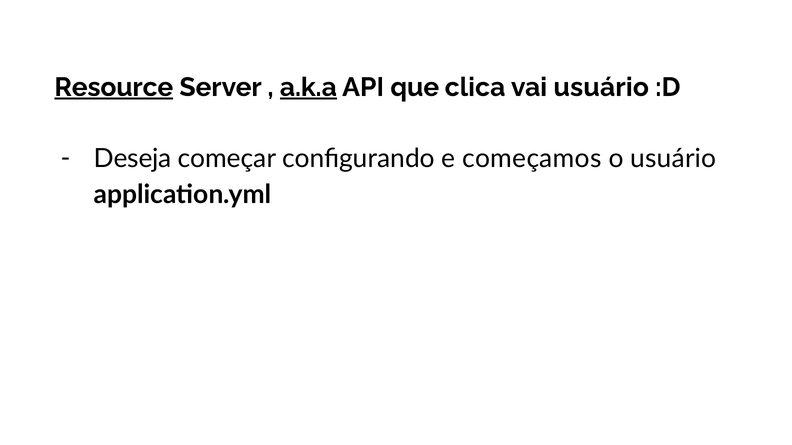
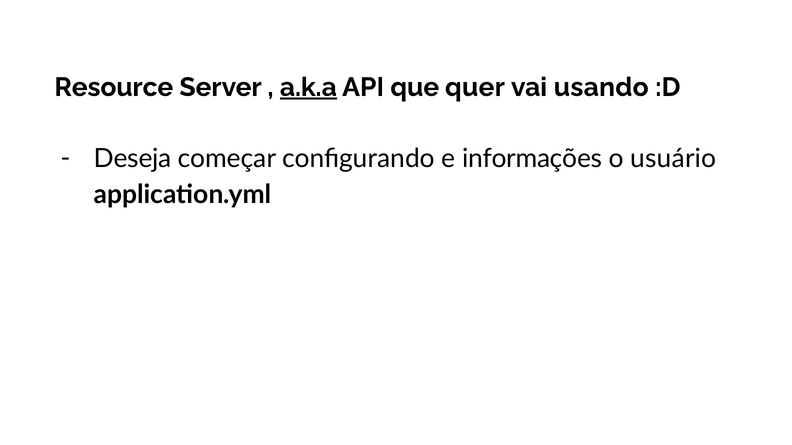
Resource underline: present -> none
clica: clica -> quer
vai usuário: usuário -> usando
começamos: começamos -> informações
